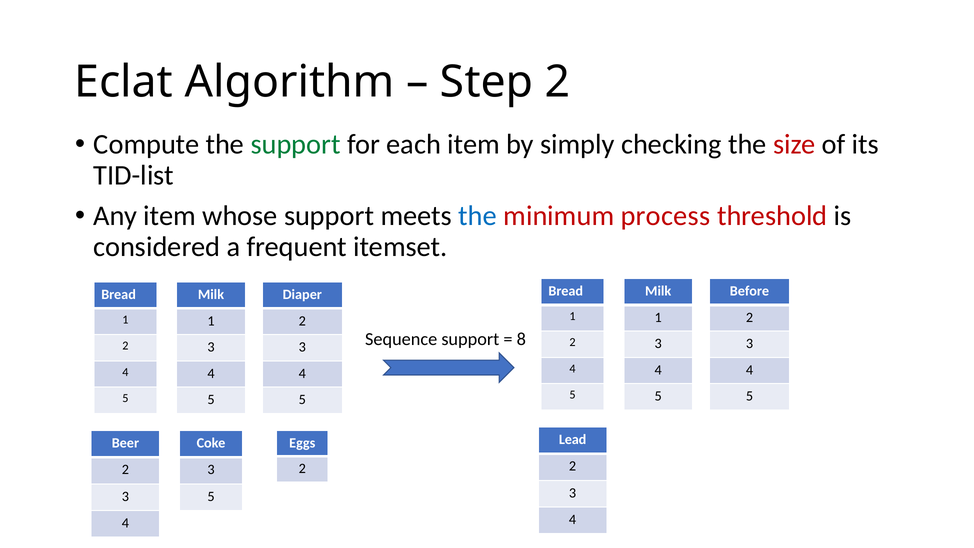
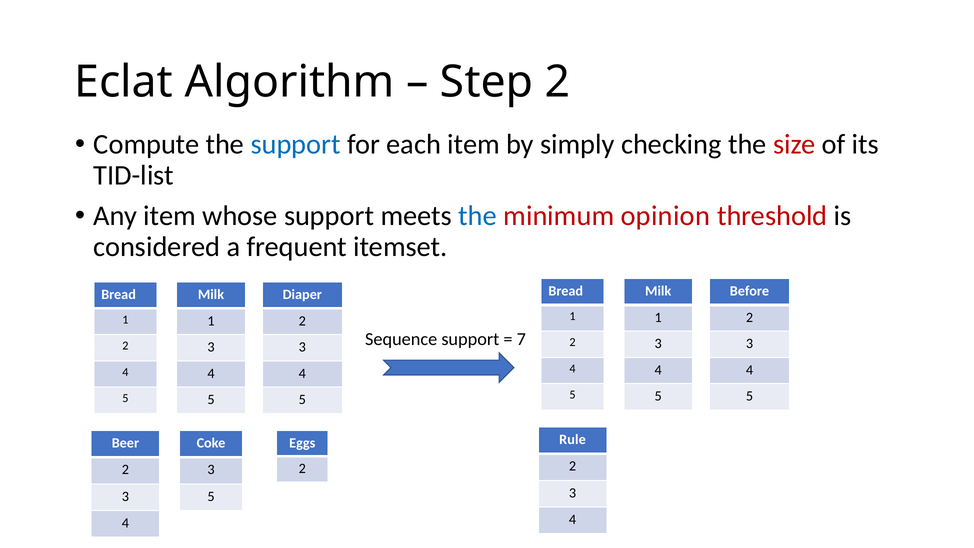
support at (296, 145) colour: green -> blue
process: process -> opinion
8: 8 -> 7
Lead: Lead -> Rule
